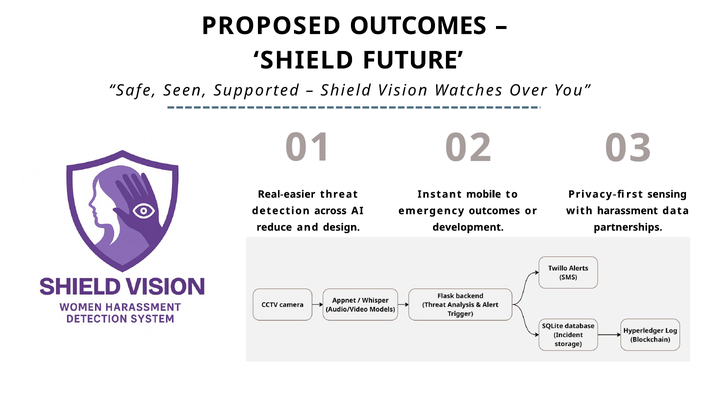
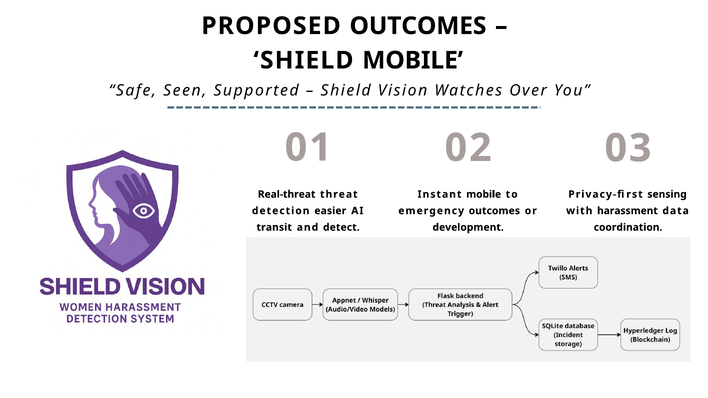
SHIELD FUTURE: FUTURE -> MOBILE
Real-easier: Real-easier -> Real-threat
across: across -> easier
reduce: reduce -> transit
design: design -> detect
partnerships: partnerships -> coordination
